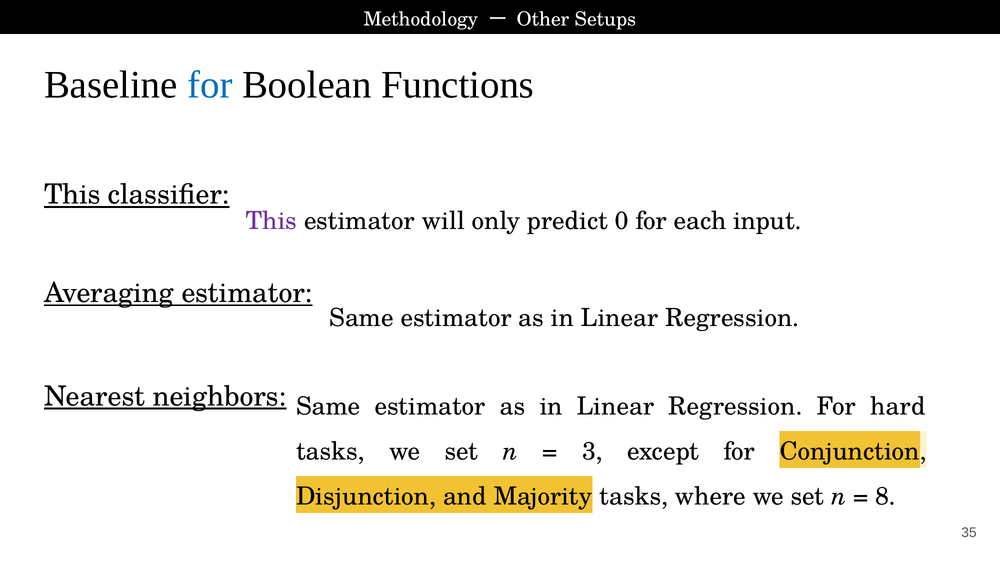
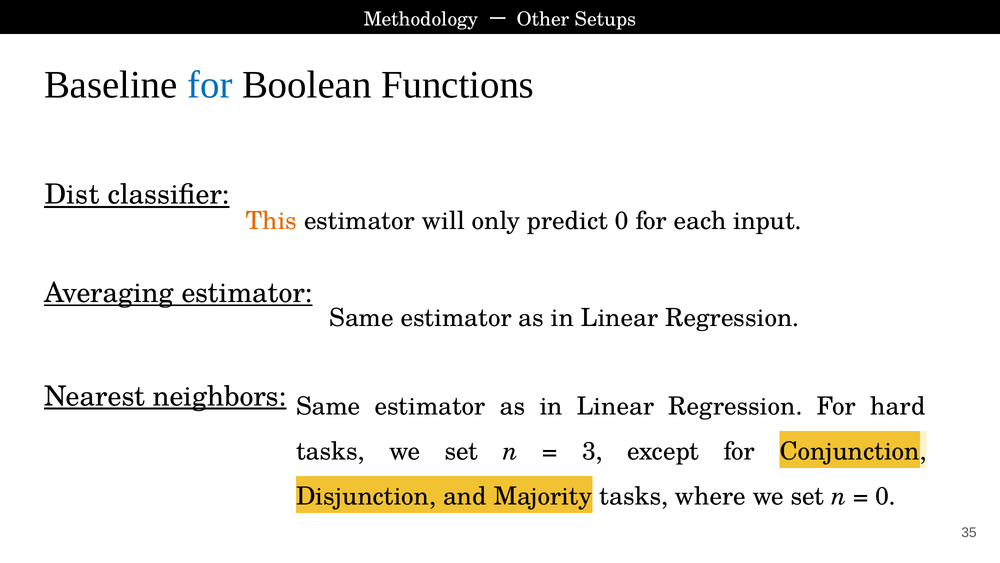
This at (72, 195): This -> Dist
This at (271, 221) colour: purple -> orange
8 at (886, 496): 8 -> 0
